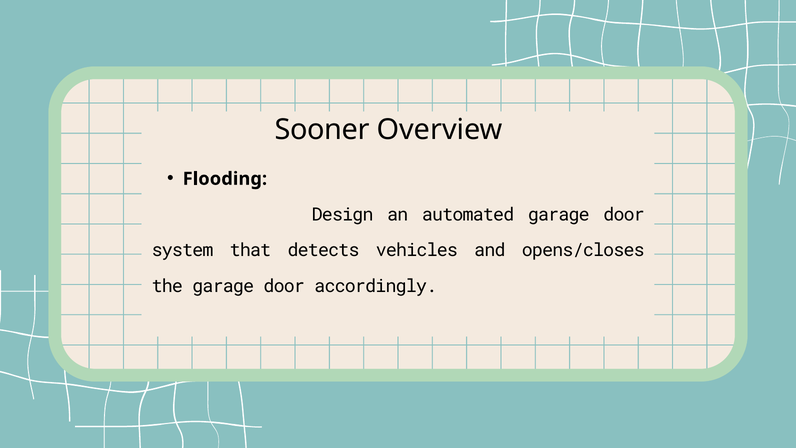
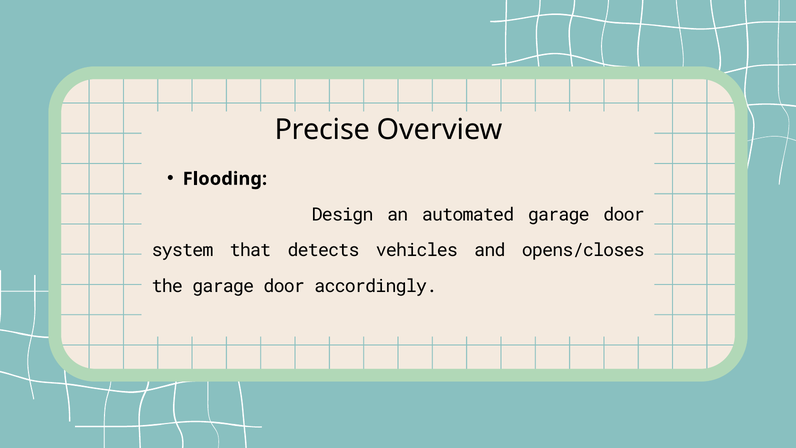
Sooner: Sooner -> Precise
